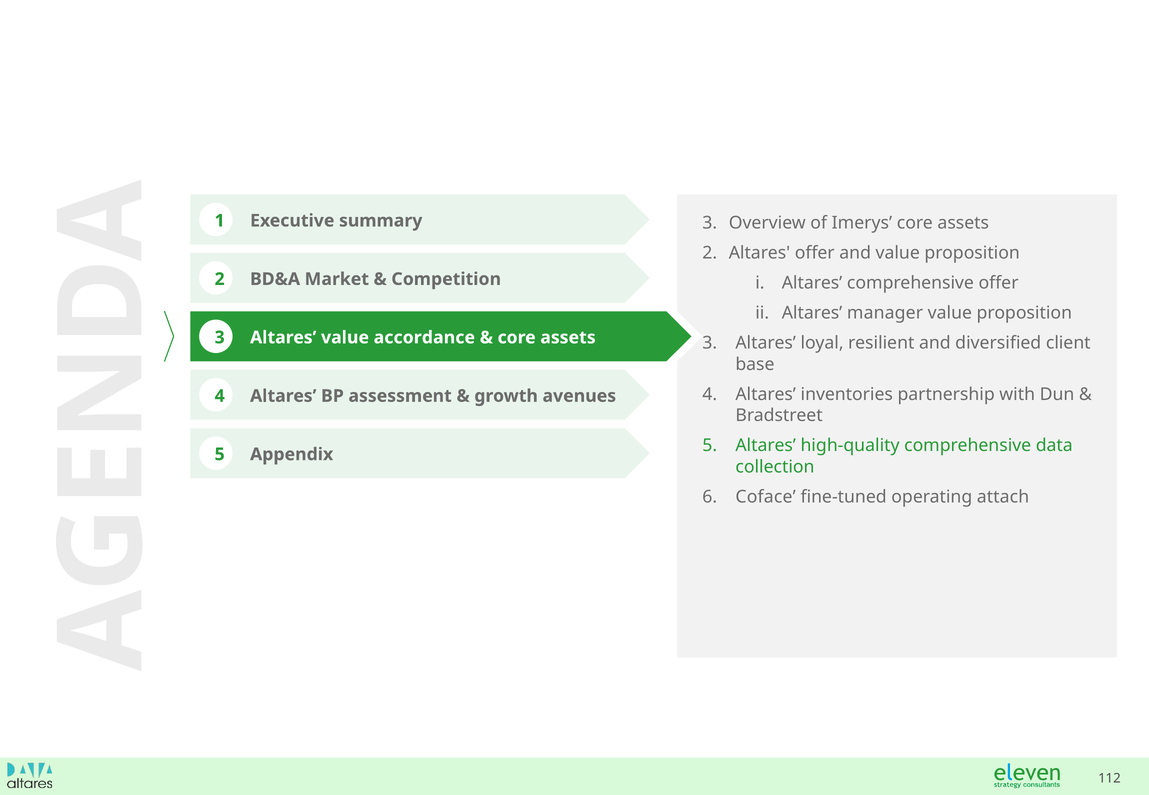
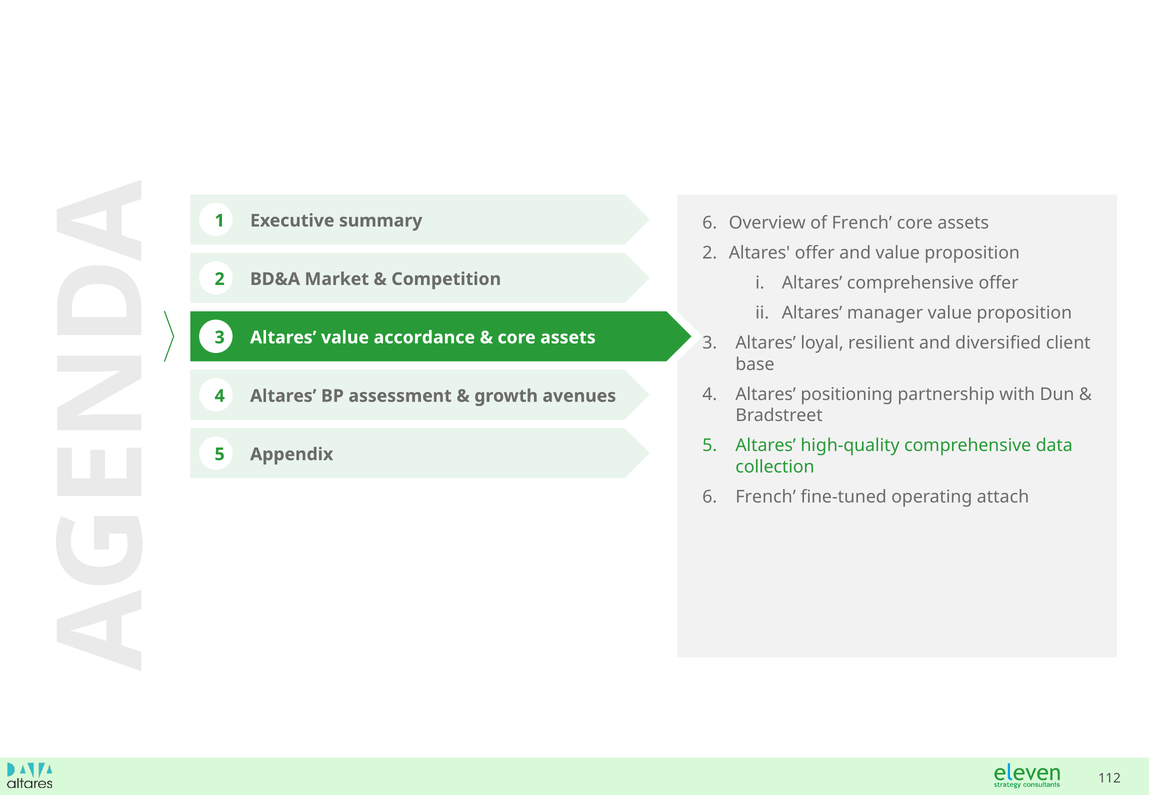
3 at (710, 223): 3 -> 6
of Imerys: Imerys -> French
inventories: inventories -> positioning
Coface at (766, 497): Coface -> French
